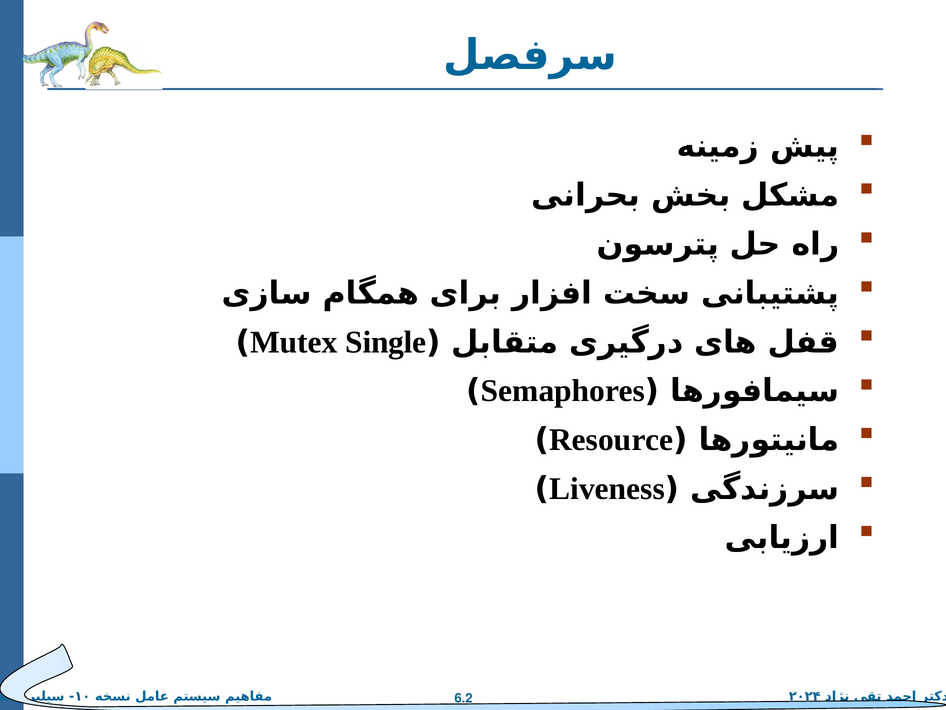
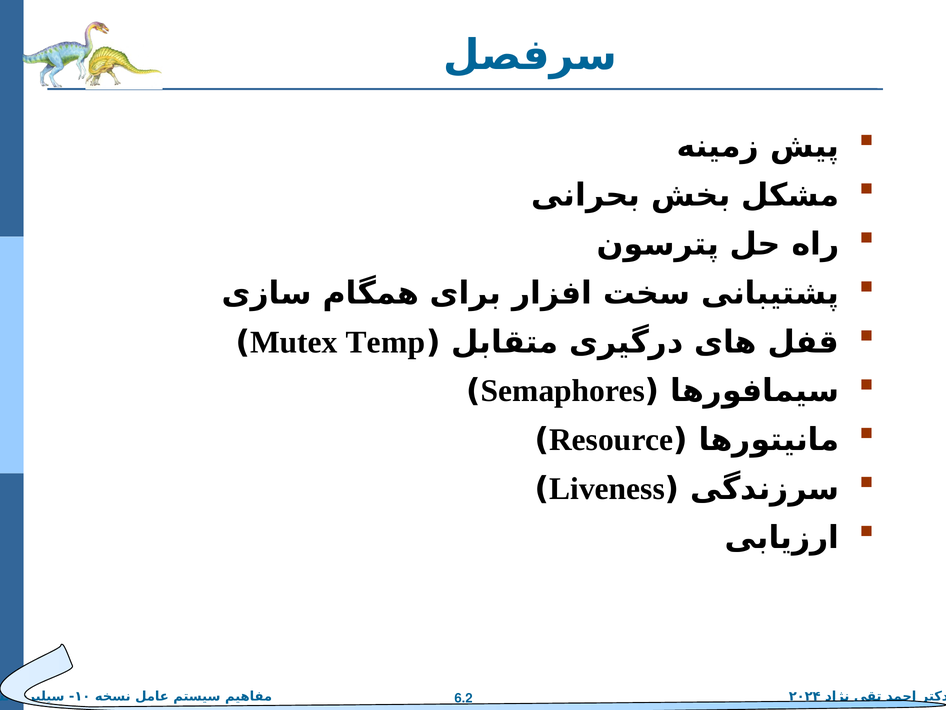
Single: Single -> Temp
